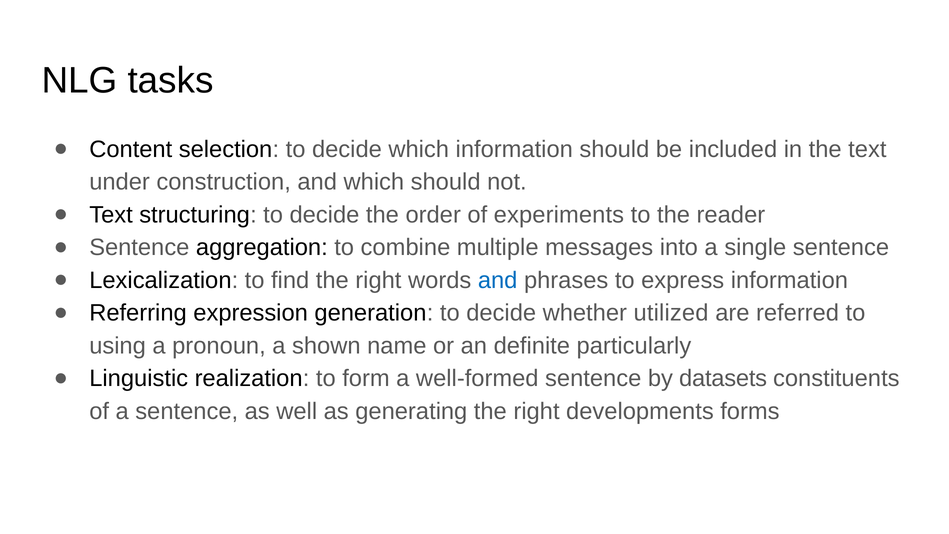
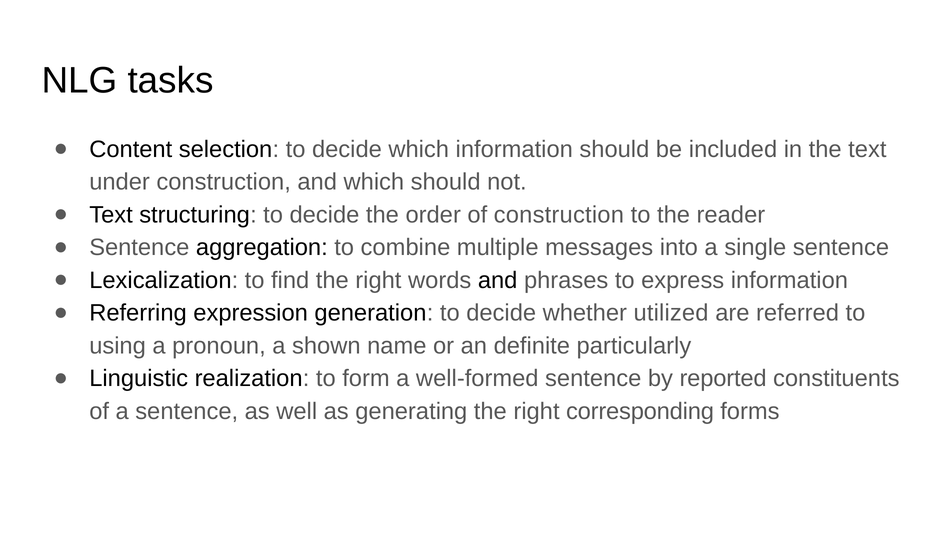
of experiments: experiments -> construction
and at (498, 280) colour: blue -> black
datasets: datasets -> reported
developments: developments -> corresponding
